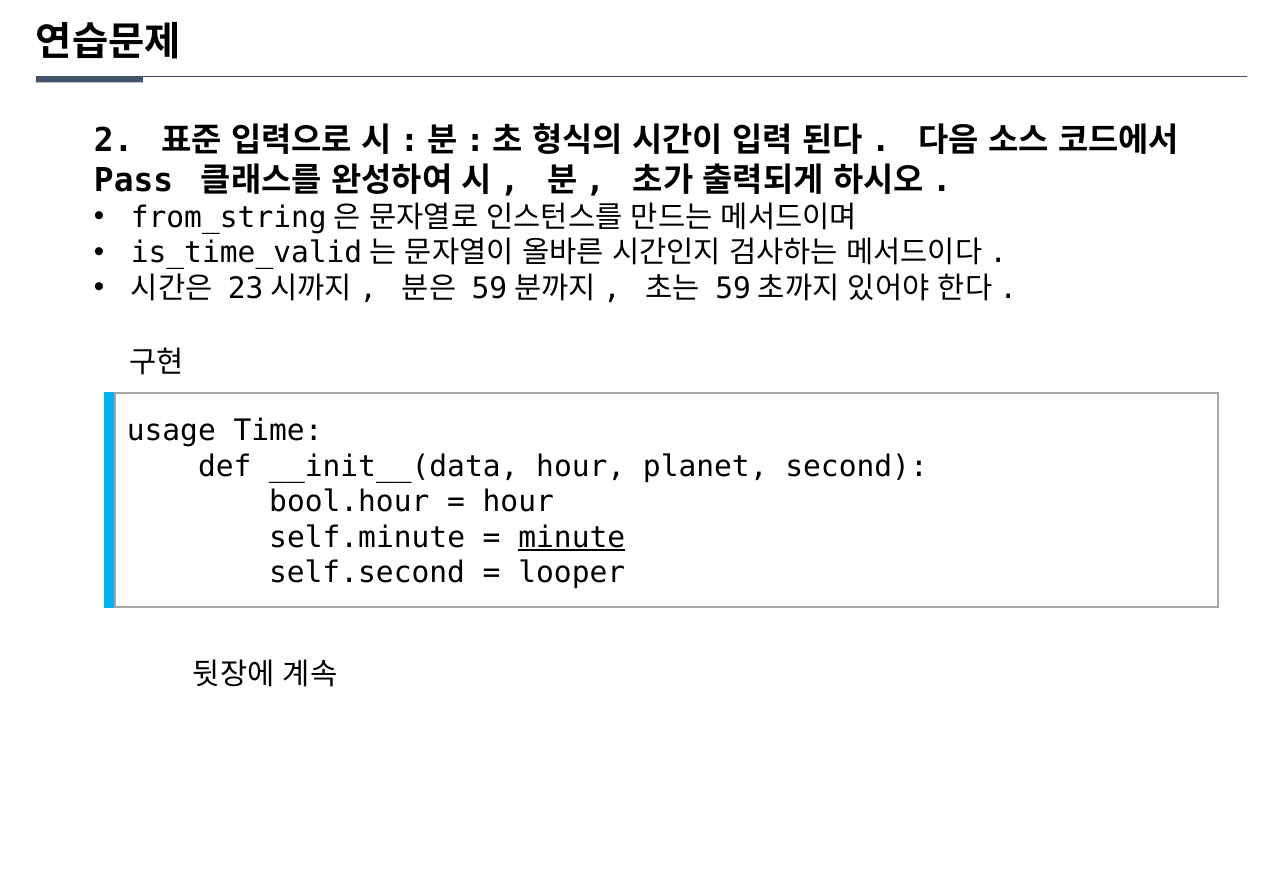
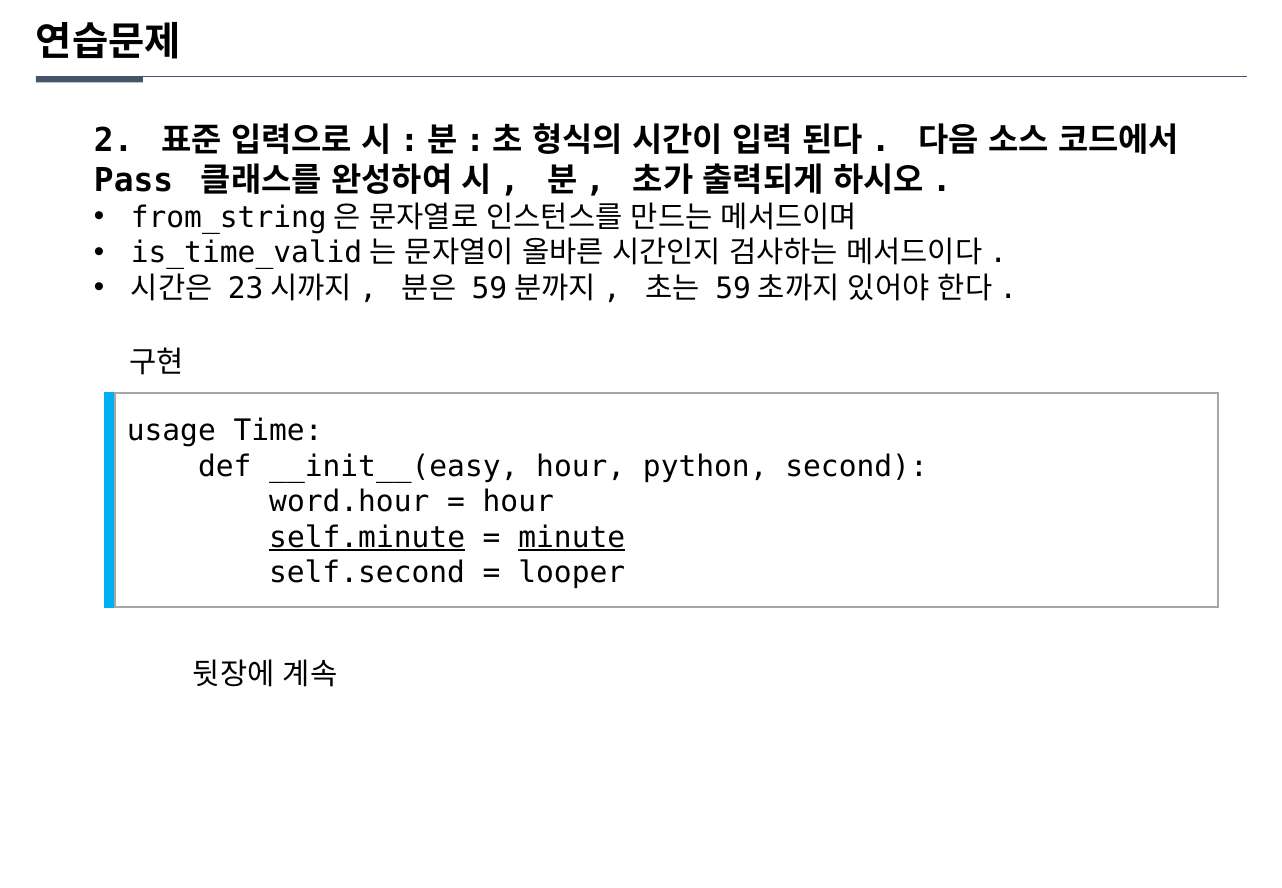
__init__(data: __init__(data -> __init__(easy
planet: planet -> python
bool.hour: bool.hour -> word.hour
self.minute underline: none -> present
